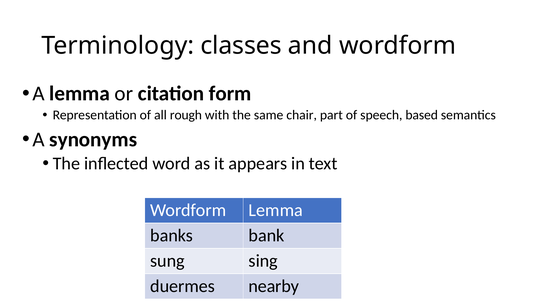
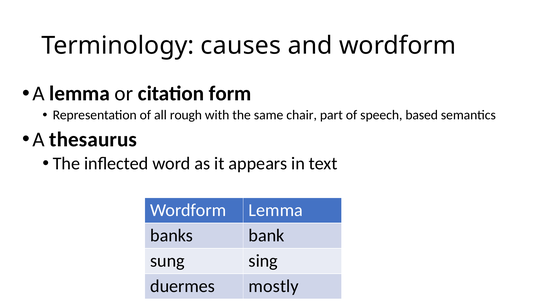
classes: classes -> causes
synonyms: synonyms -> thesaurus
nearby: nearby -> mostly
